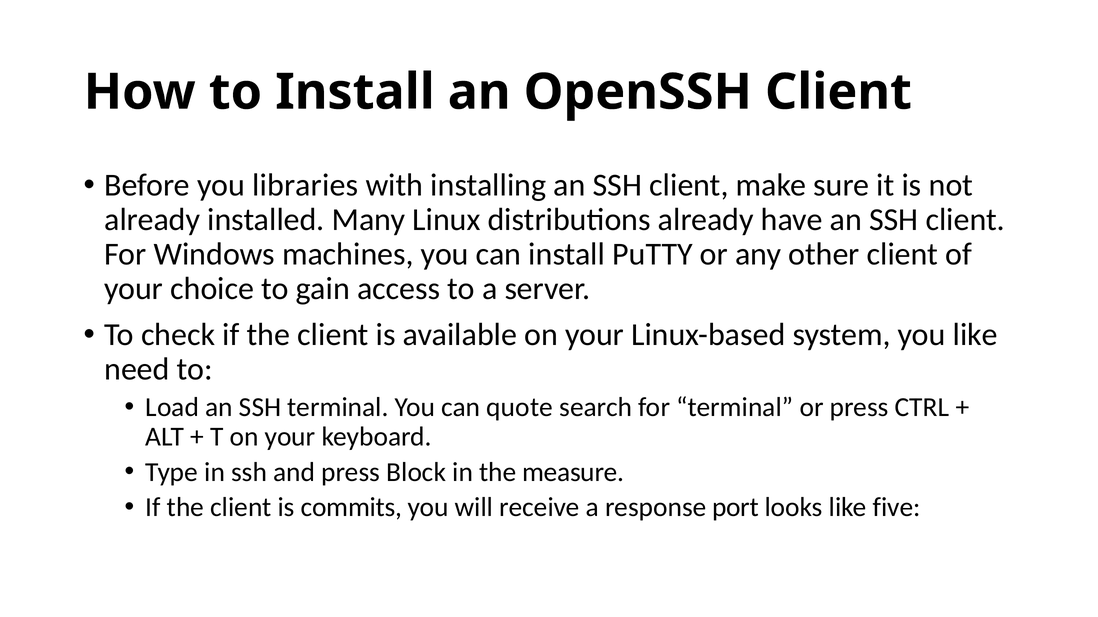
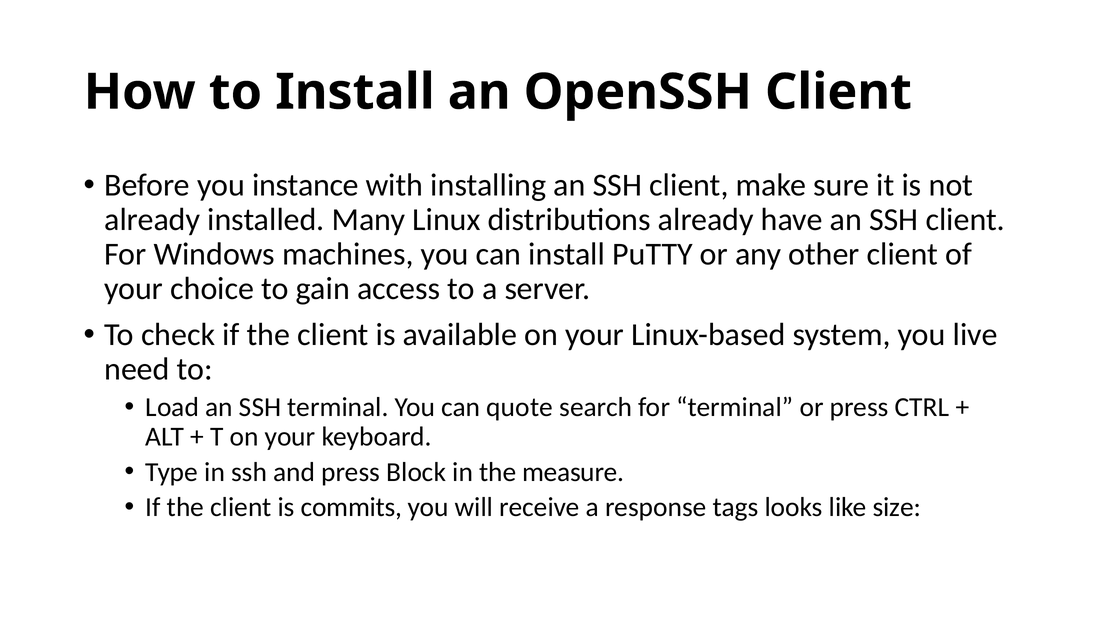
libraries: libraries -> instance
you like: like -> live
port: port -> tags
five: five -> size
